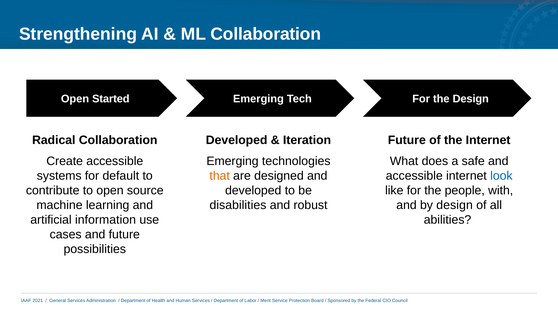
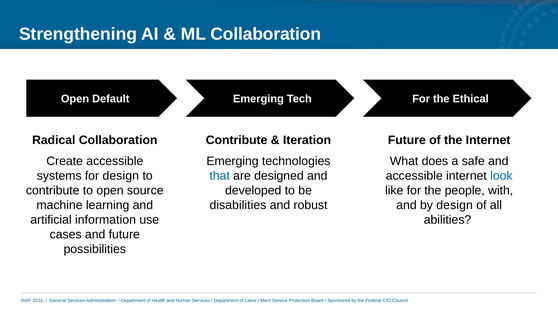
Started: Started -> Default
the Design: Design -> Ethical
Developed at (237, 140): Developed -> Contribute
for default: default -> design
that colour: orange -> blue
